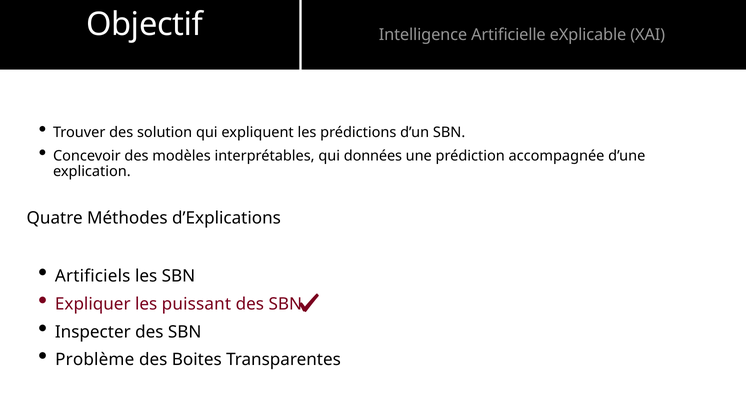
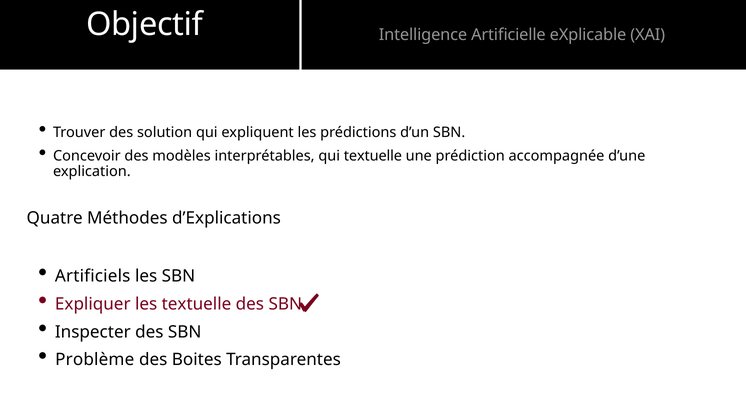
qui données: données -> textuelle
les puissant: puissant -> textuelle
